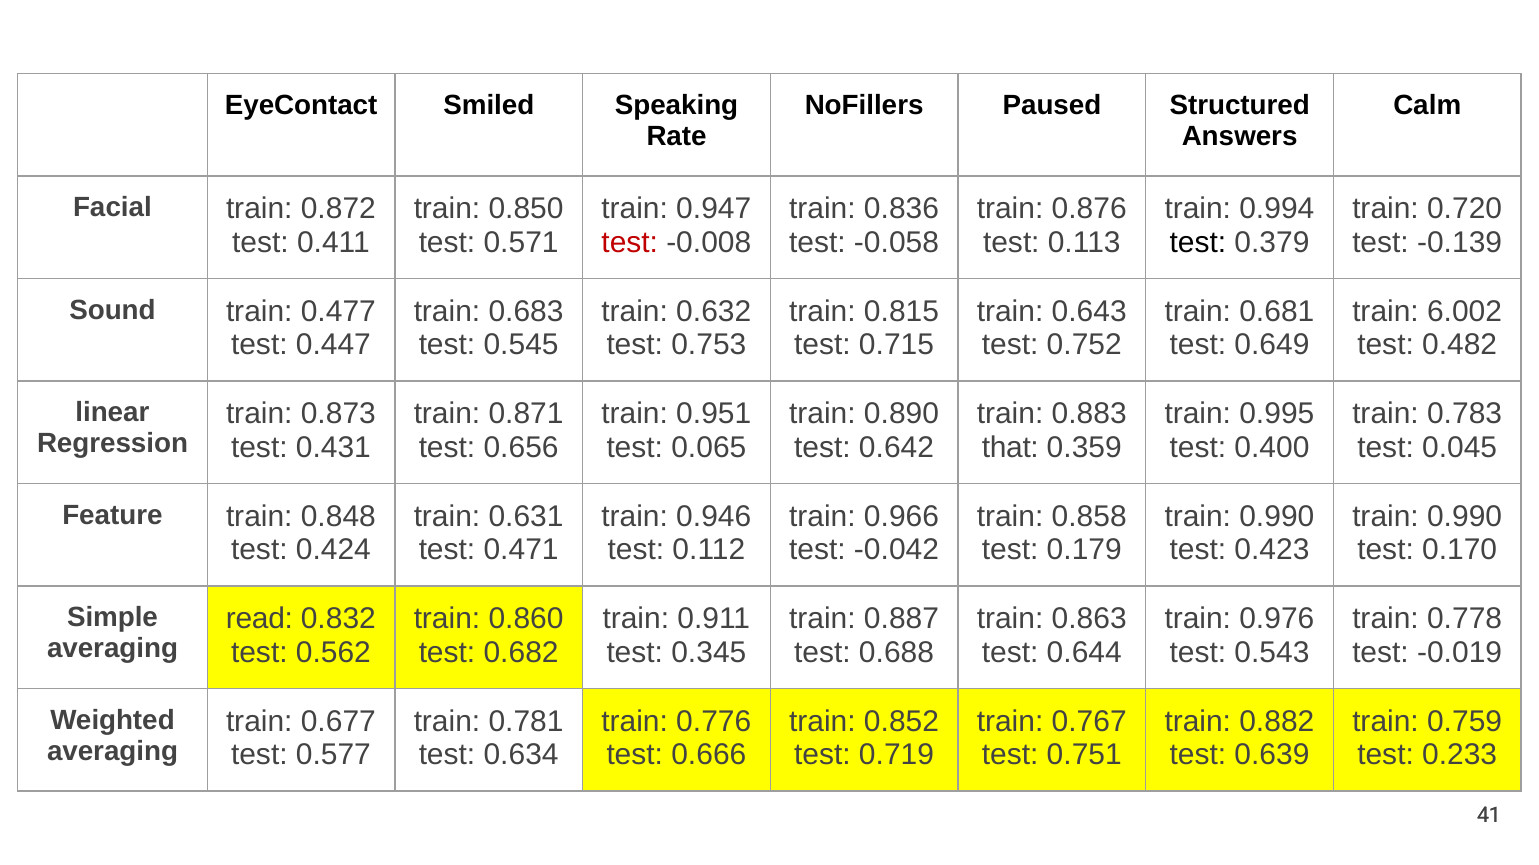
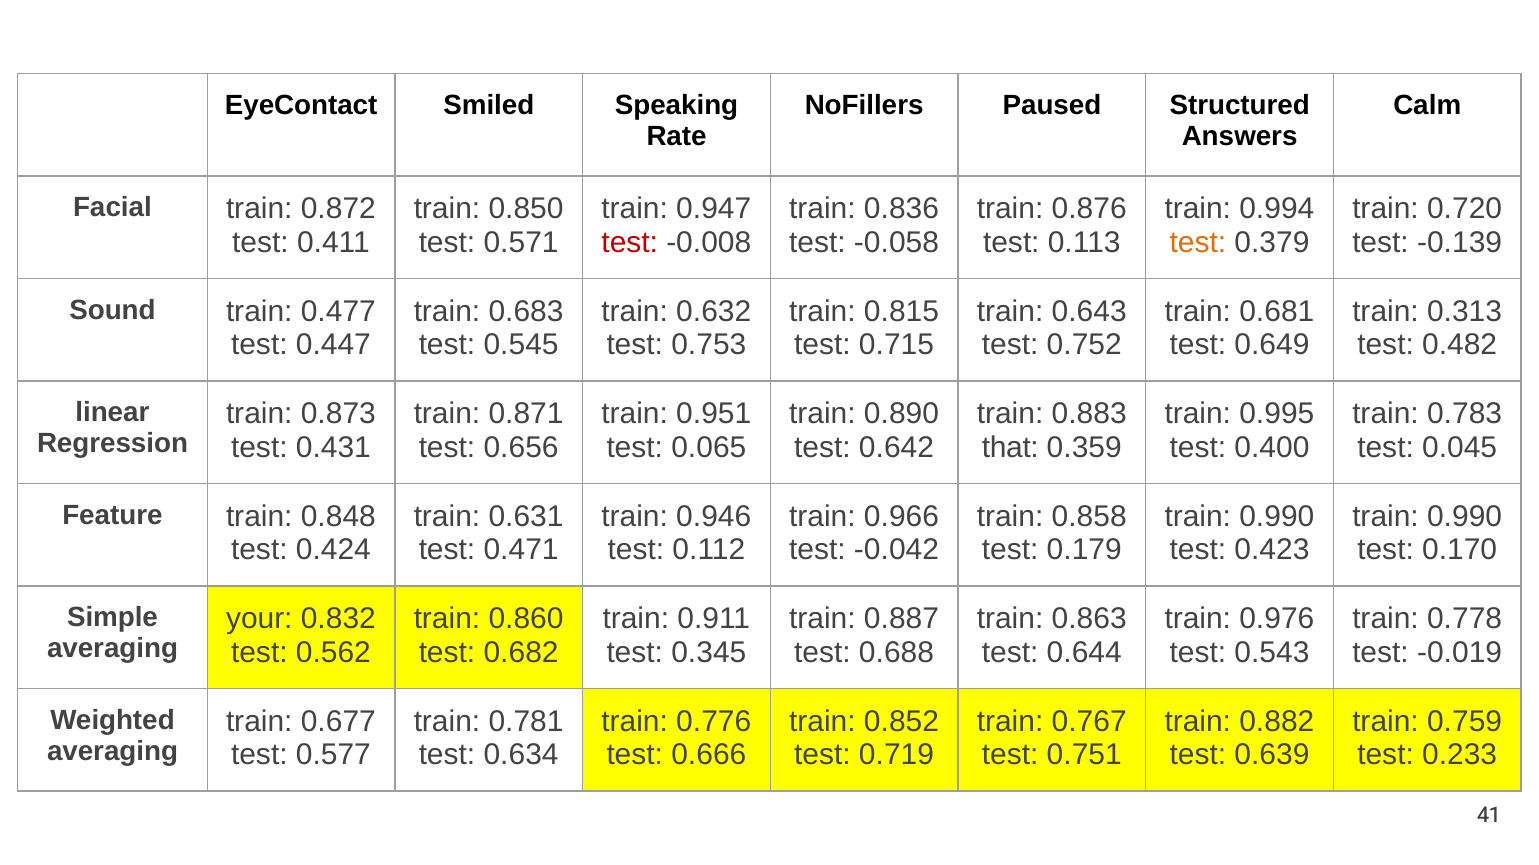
test at (1198, 243) colour: black -> orange
6.002: 6.002 -> 0.313
read: read -> your
